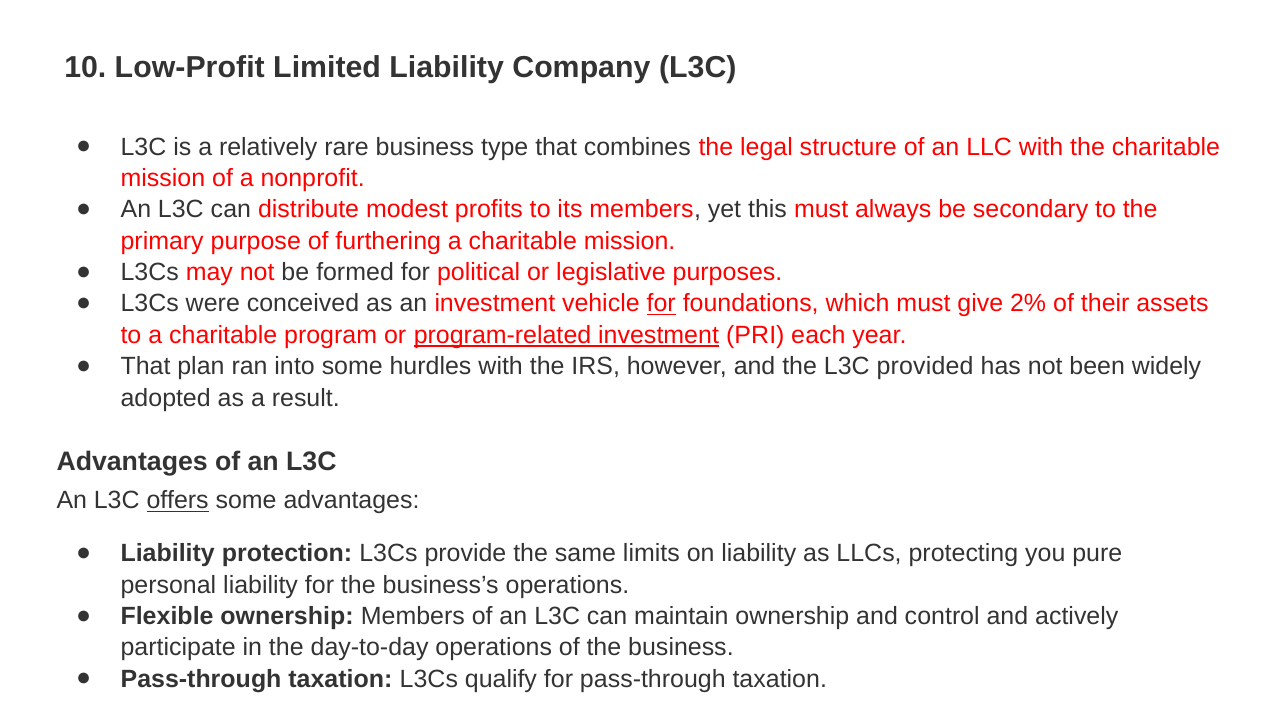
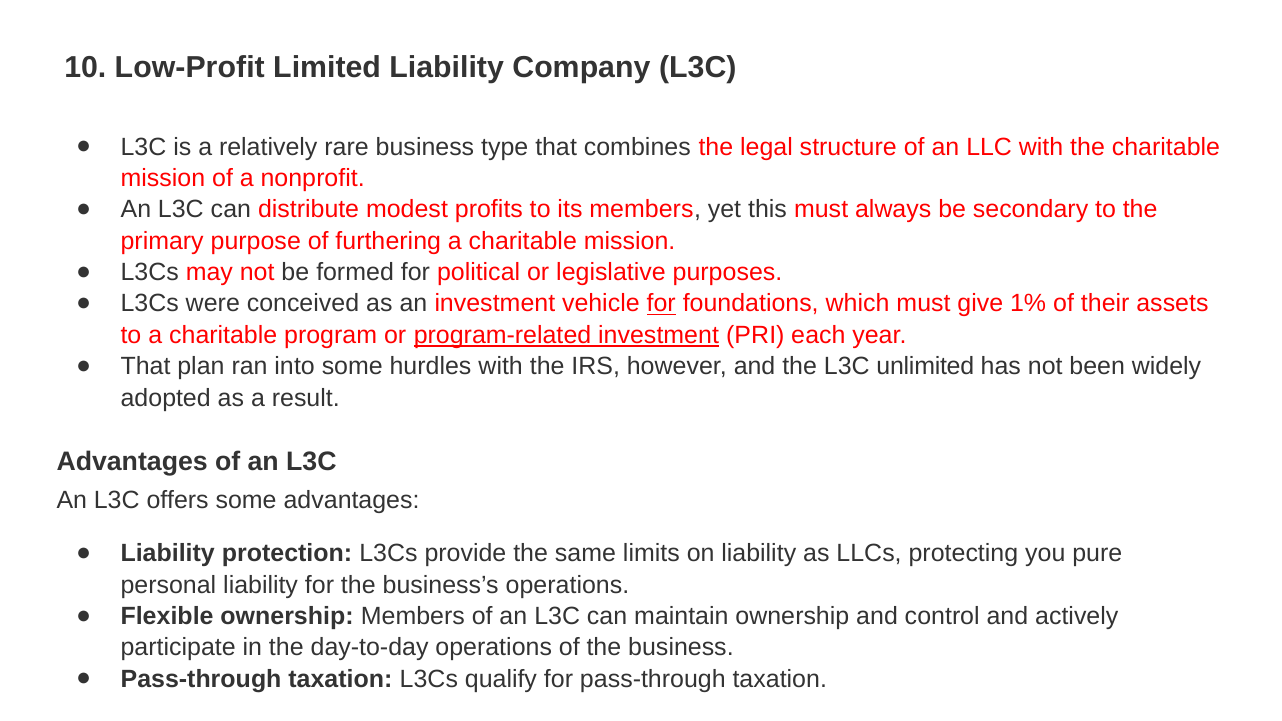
2%: 2% -> 1%
provided: provided -> unlimited
offers underline: present -> none
